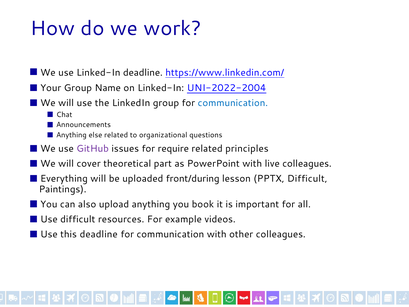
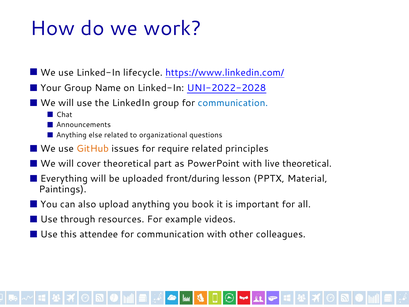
Linked-In deadline: deadline -> lifecycle
UNI-2022-2004: UNI-2022-2004 -> UNI-2022-2028
GitHub colour: purple -> orange
live colleagues: colleagues -> theoretical
PPTX Difficult: Difficult -> Material
Use difficult: difficult -> through
this deadline: deadline -> attendee
